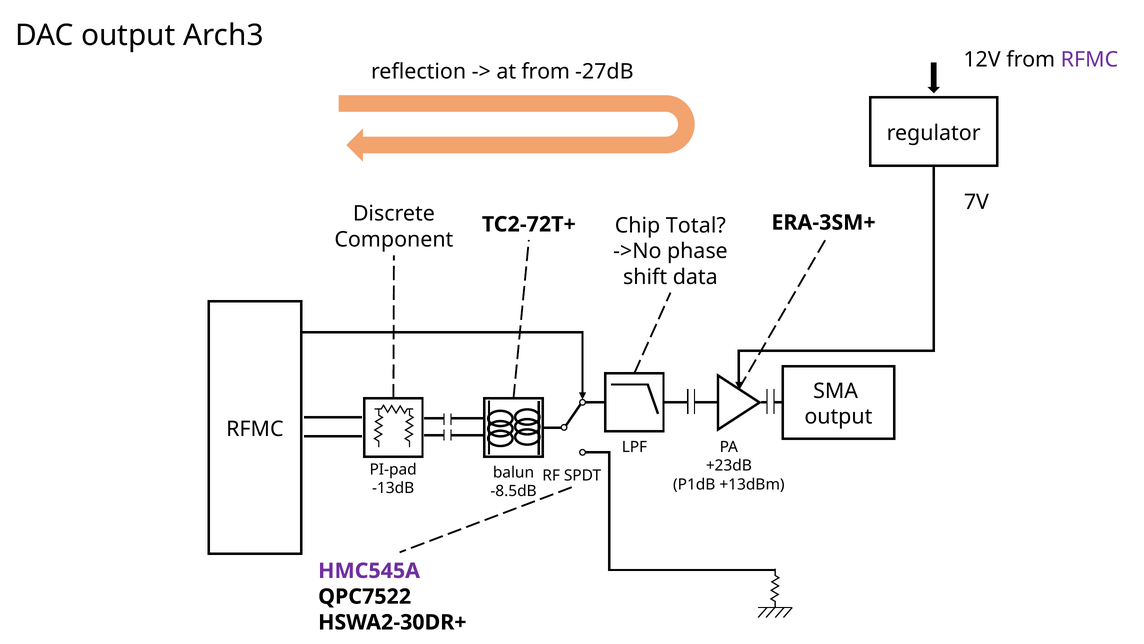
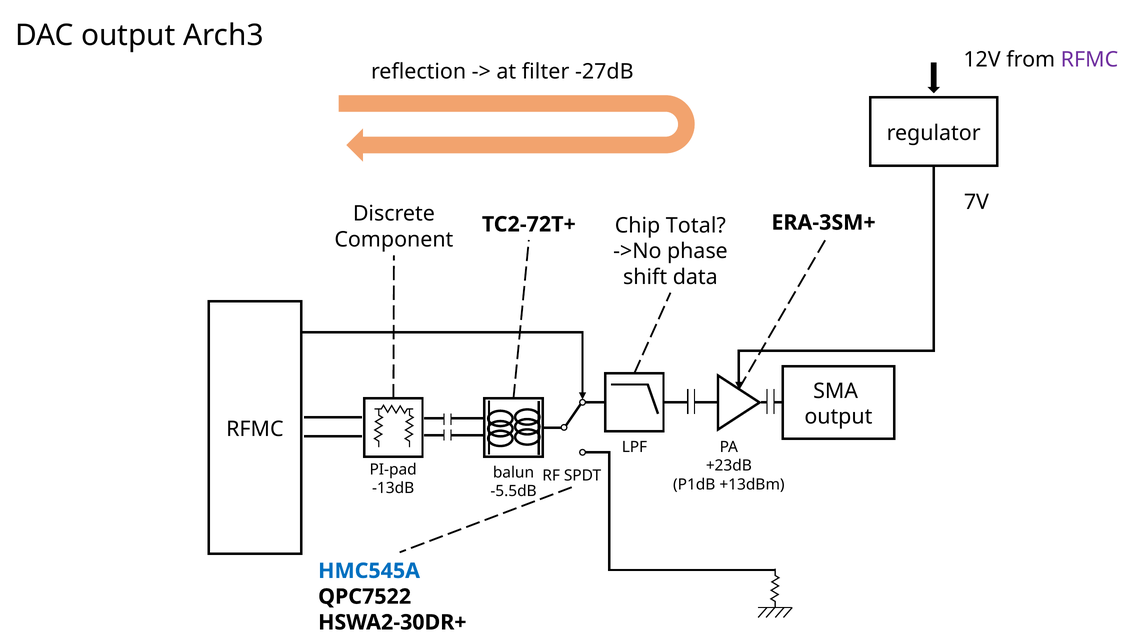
at from: from -> filter
-8.5dB: -8.5dB -> -5.5dB
HMC545A colour: purple -> blue
